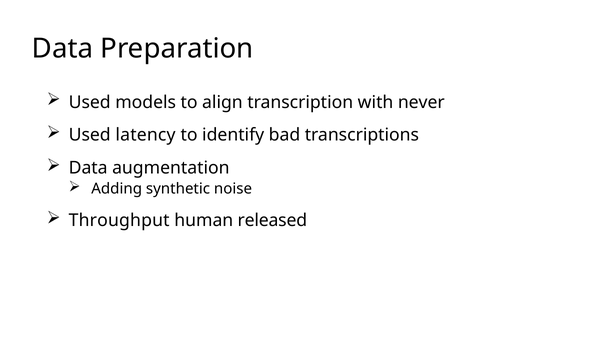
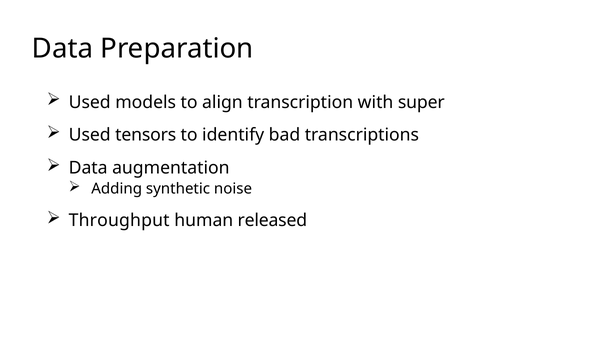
never: never -> super
latency: latency -> tensors
